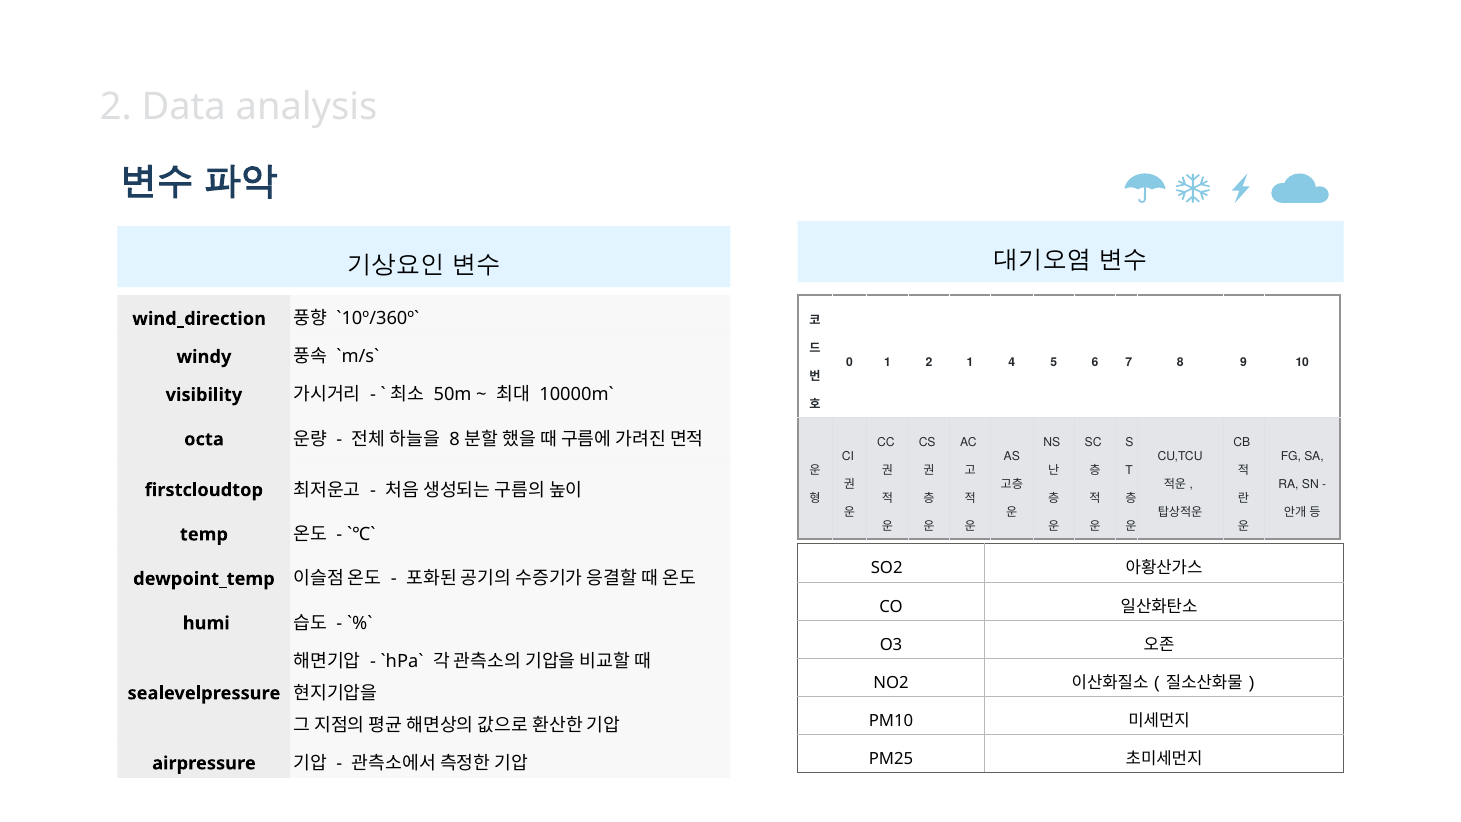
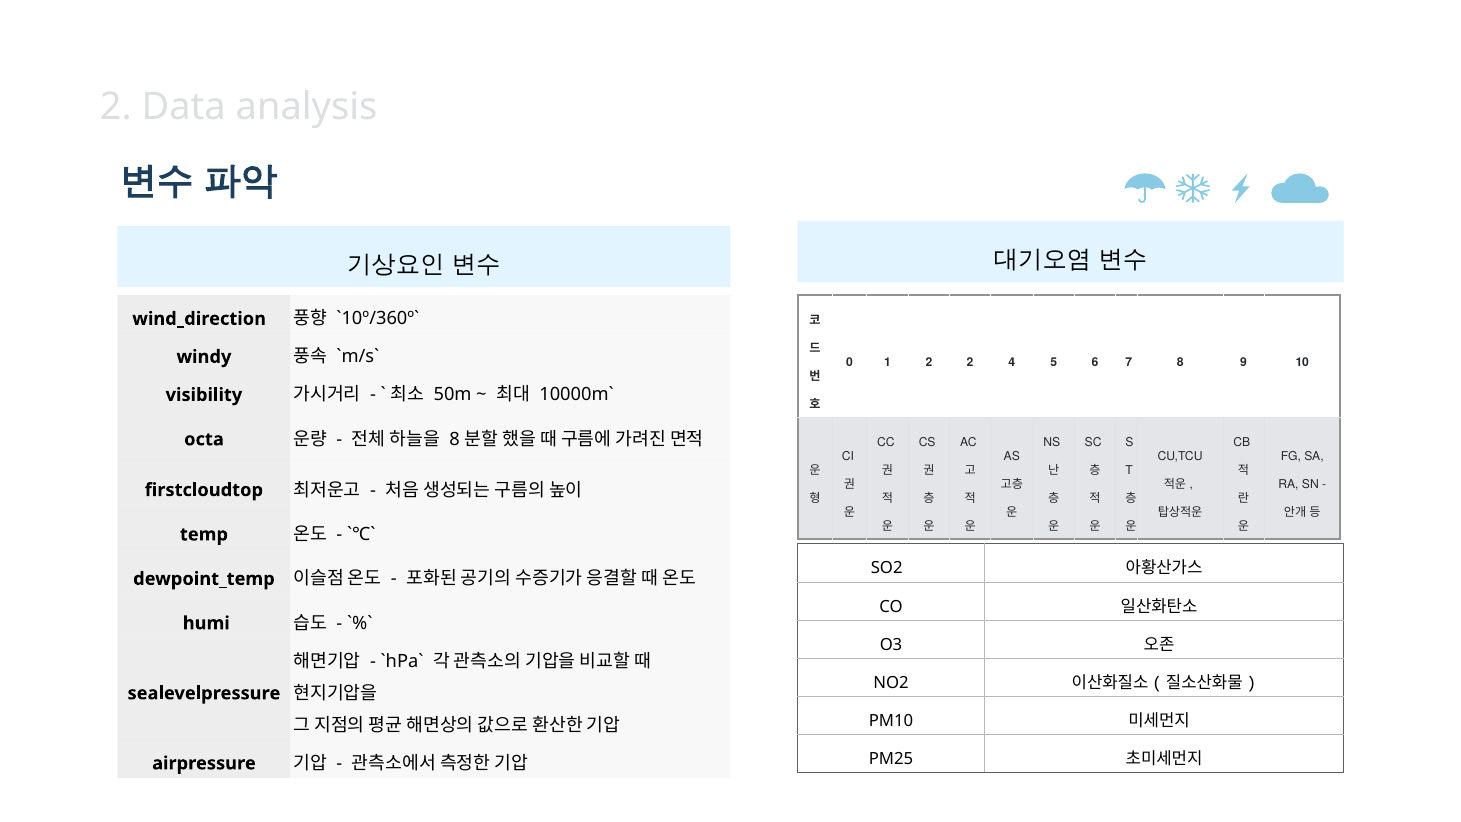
2 1: 1 -> 2
